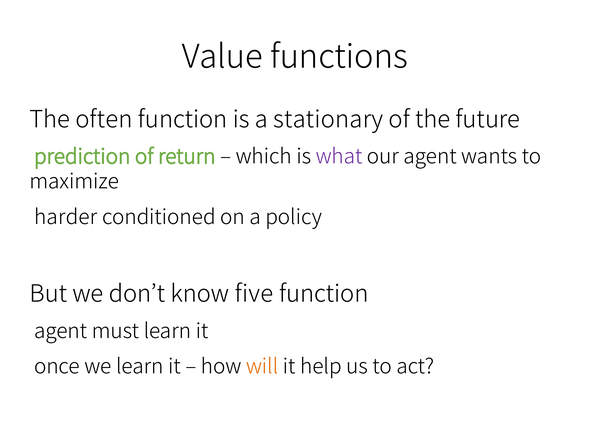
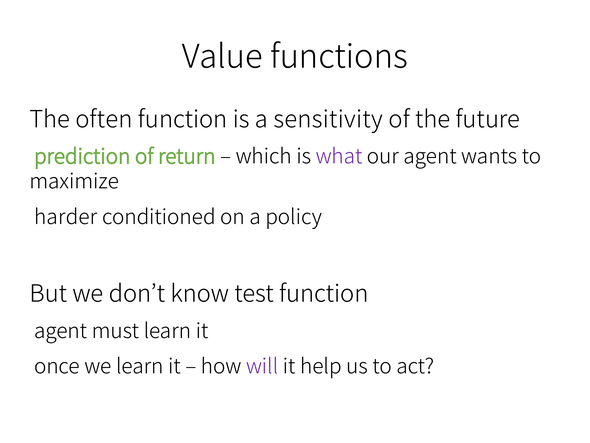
stationary: stationary -> sensitivity
five: five -> test
will colour: orange -> purple
